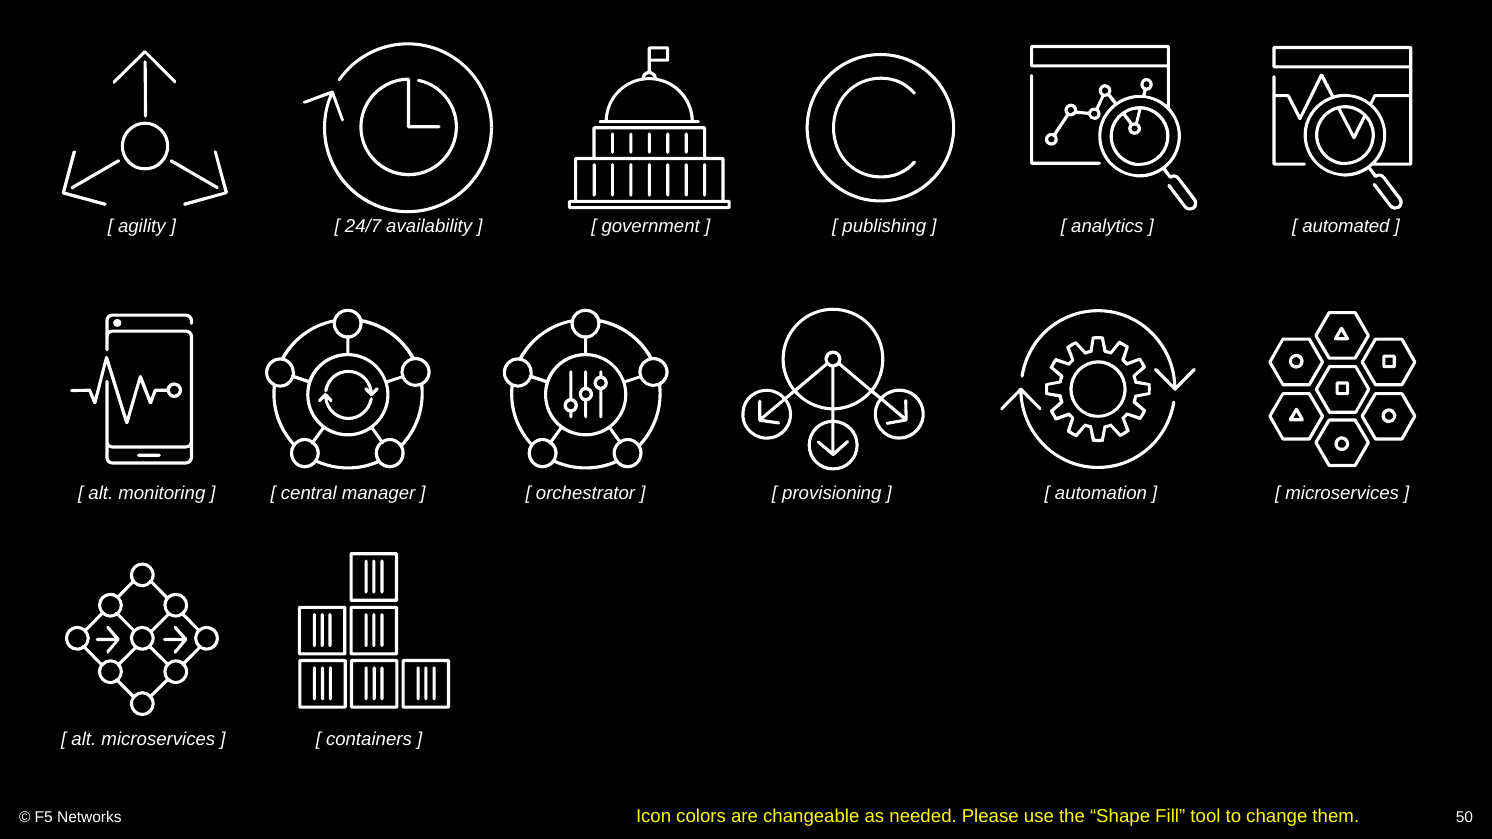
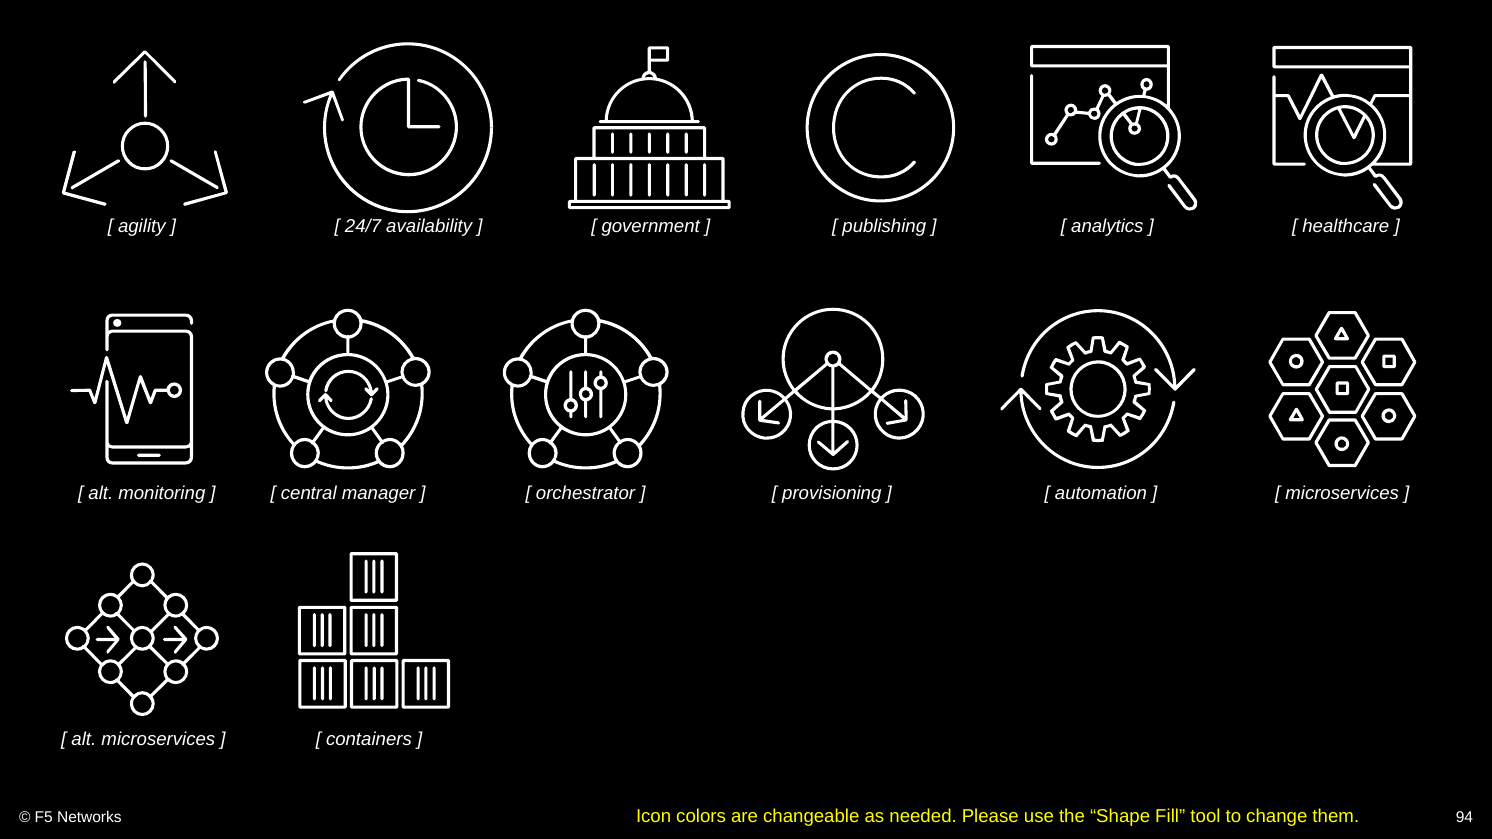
automated: automated -> healthcare
50: 50 -> 94
